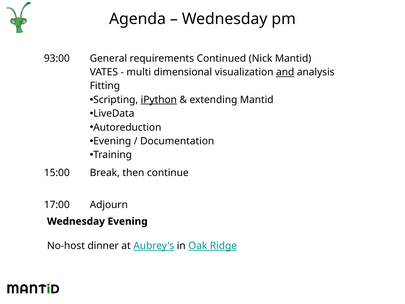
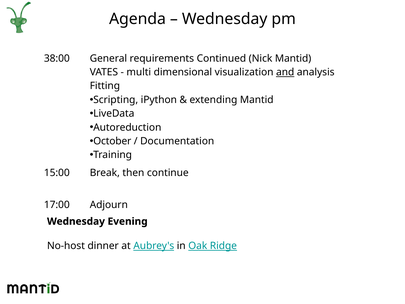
93:00: 93:00 -> 38:00
iPython underline: present -> none
Evening at (112, 141): Evening -> October
